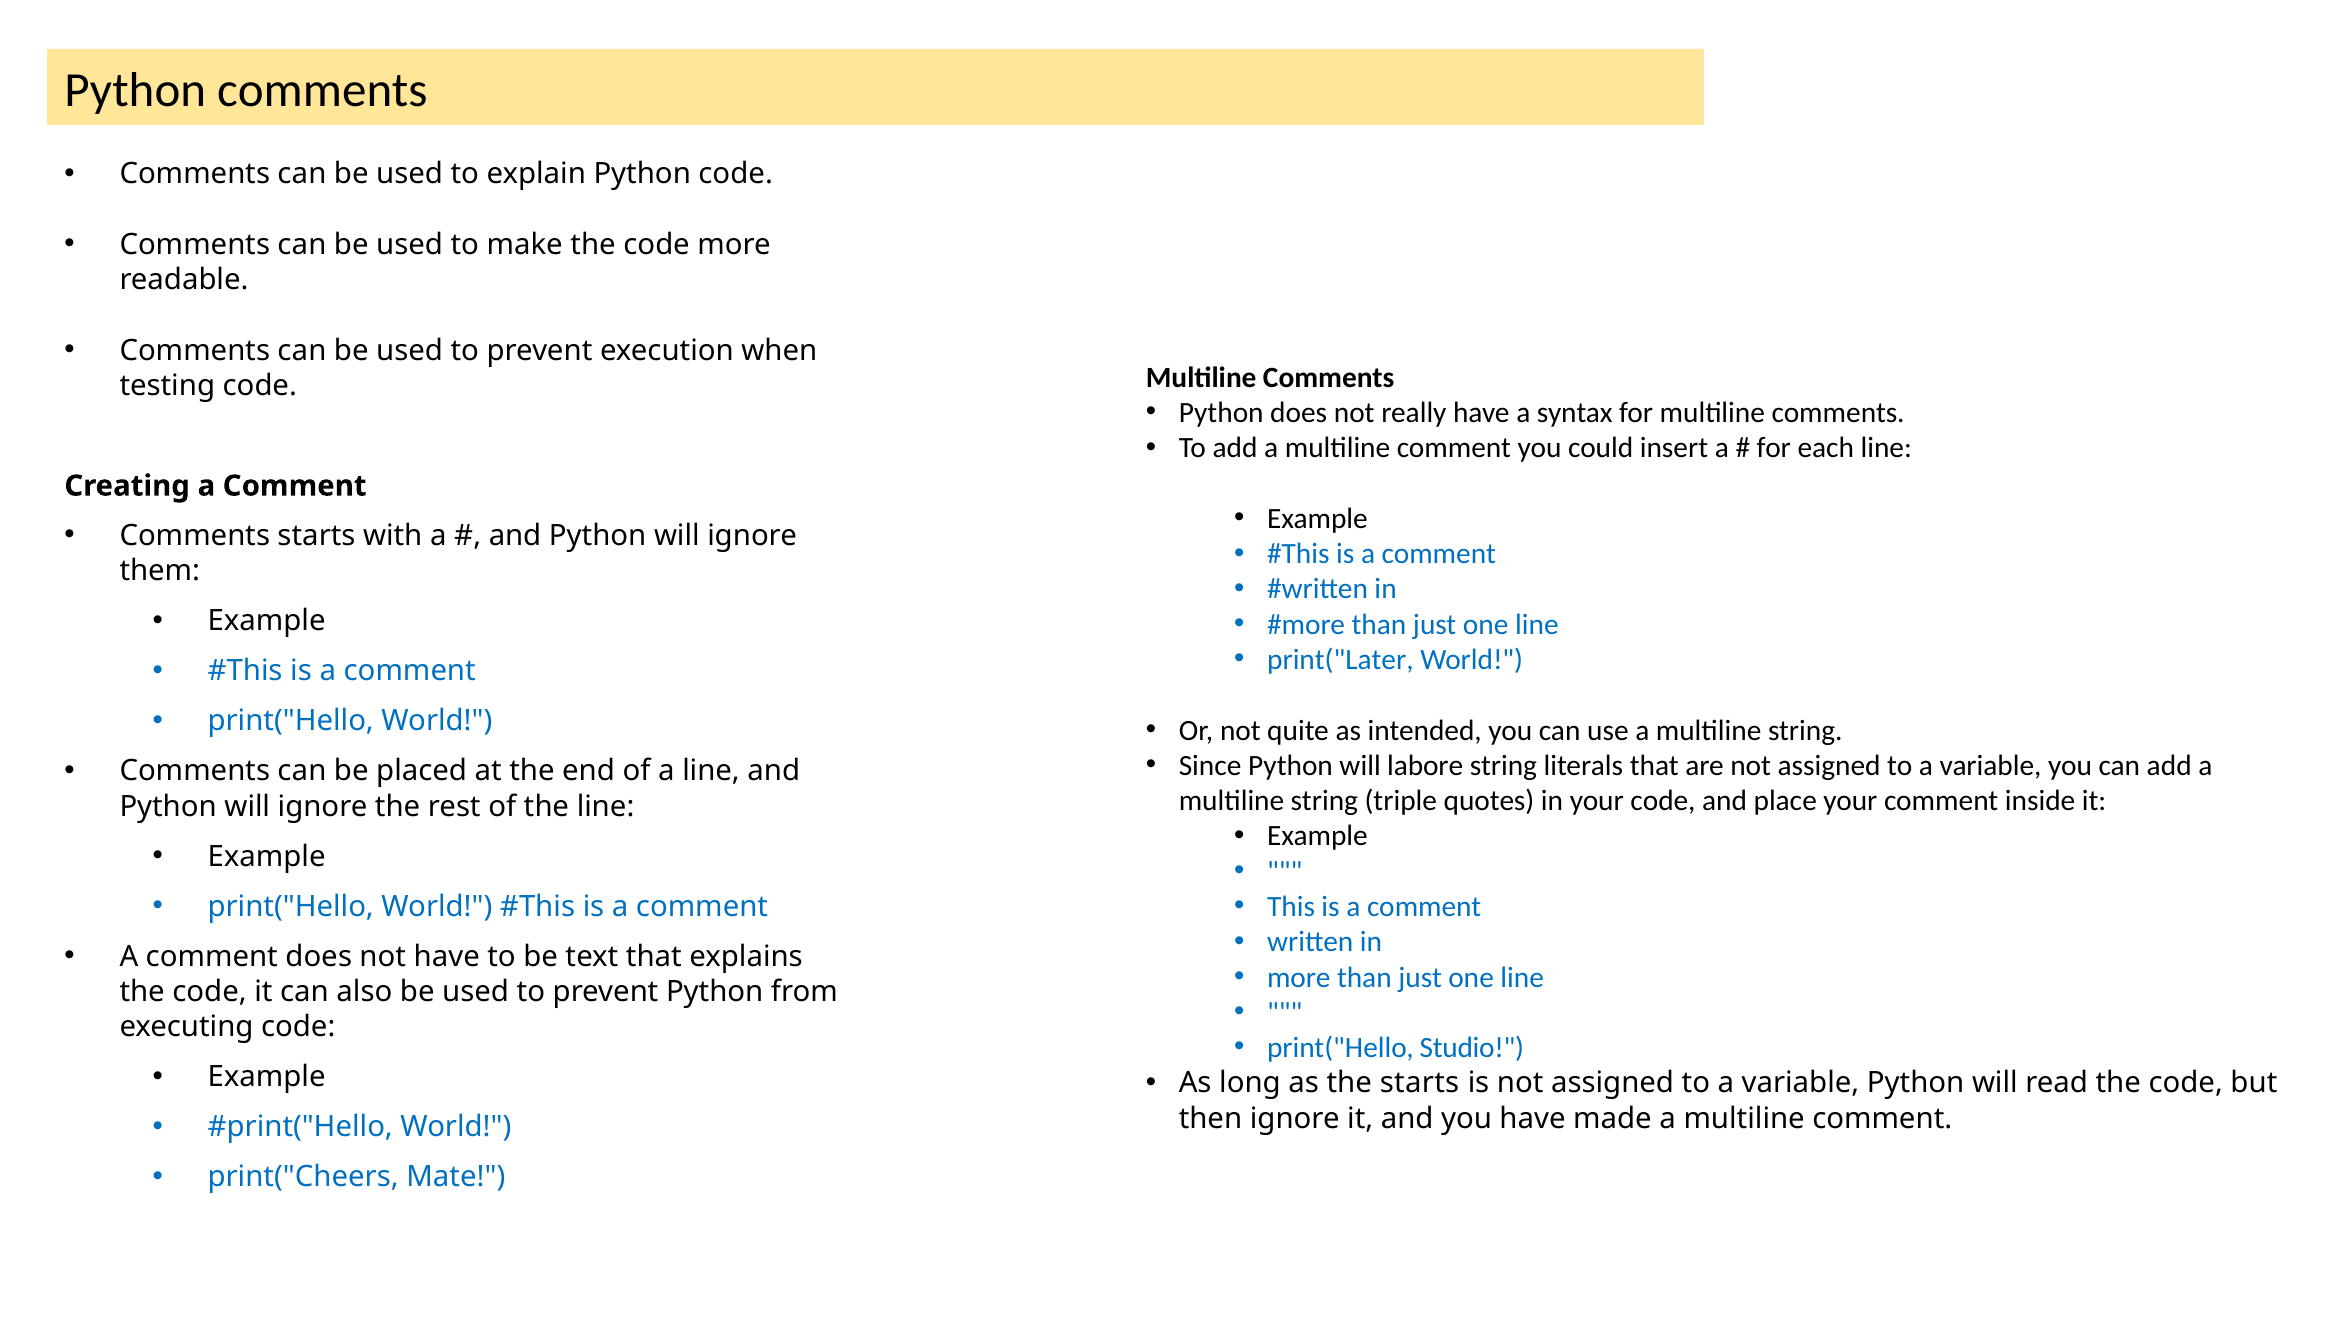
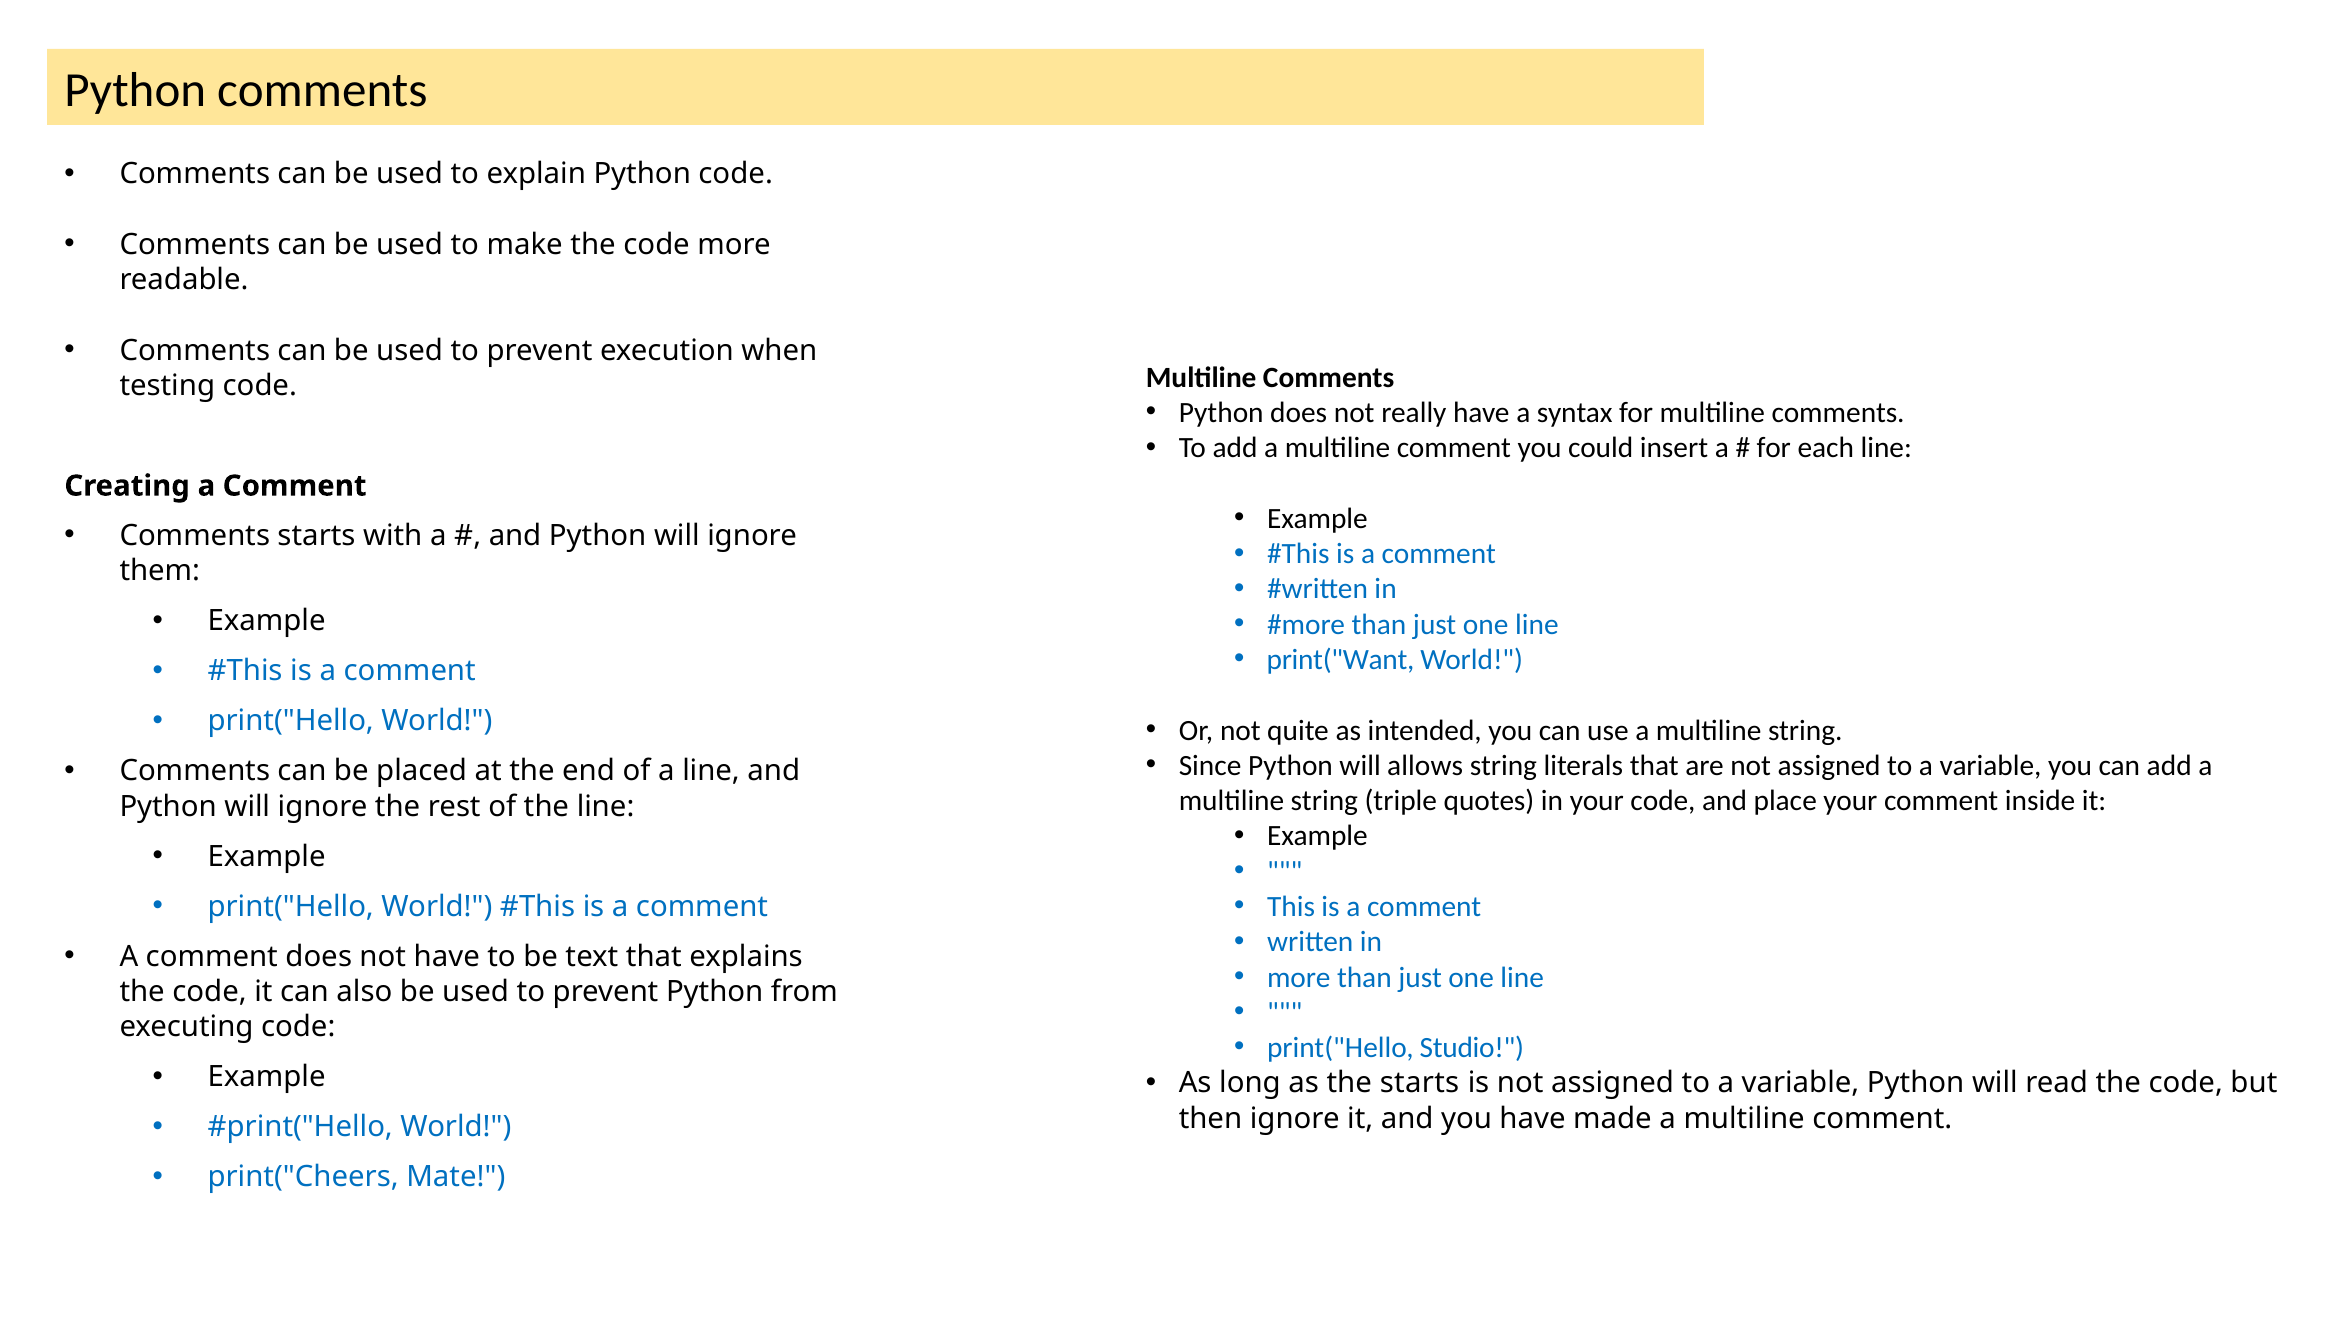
print("Later: print("Later -> print("Want
labore: labore -> allows
